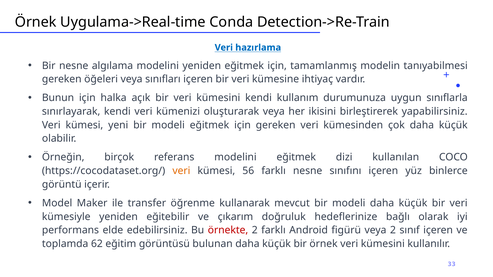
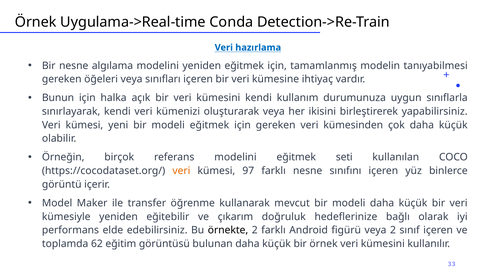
dizi: dizi -> seti
56: 56 -> 97
örnekte colour: red -> black
